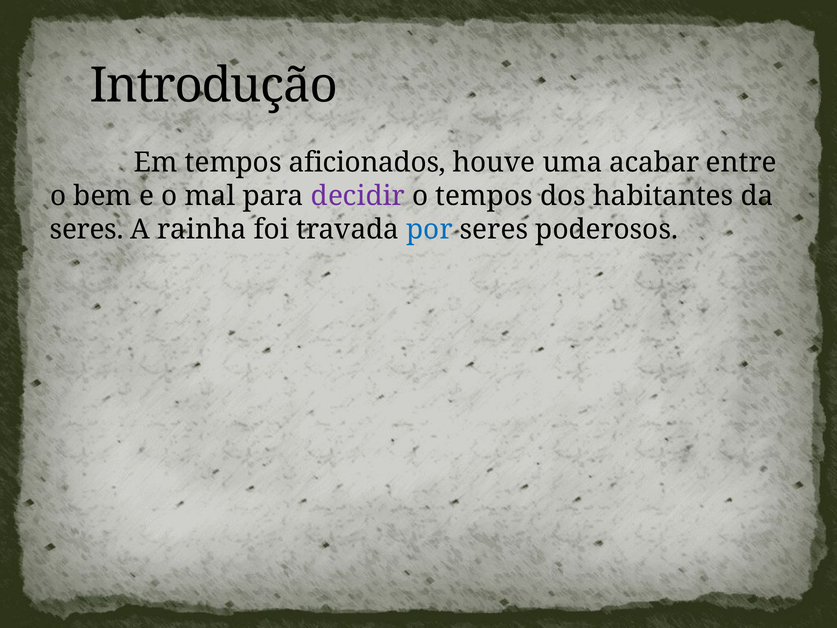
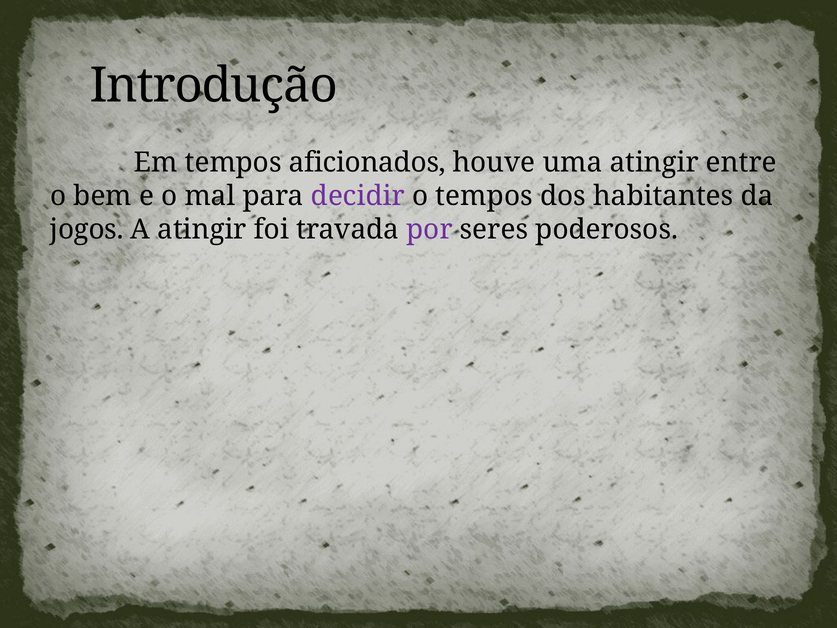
uma acabar: acabar -> atingir
seres at (87, 229): seres -> jogos
A rainha: rainha -> atingir
por colour: blue -> purple
